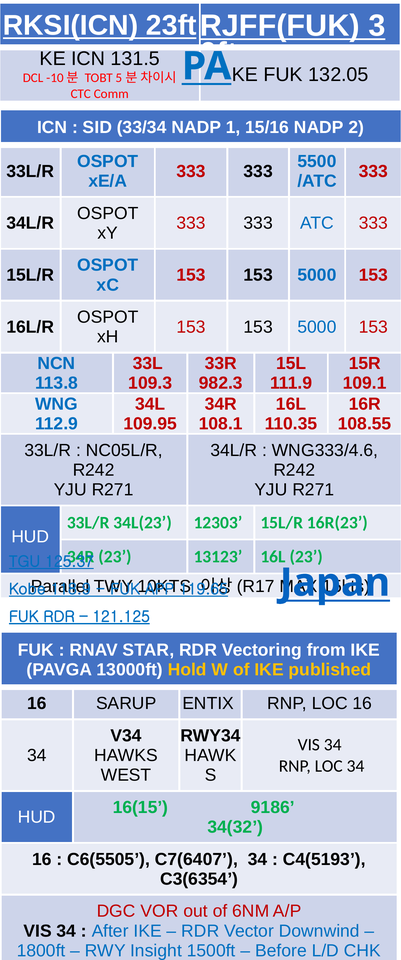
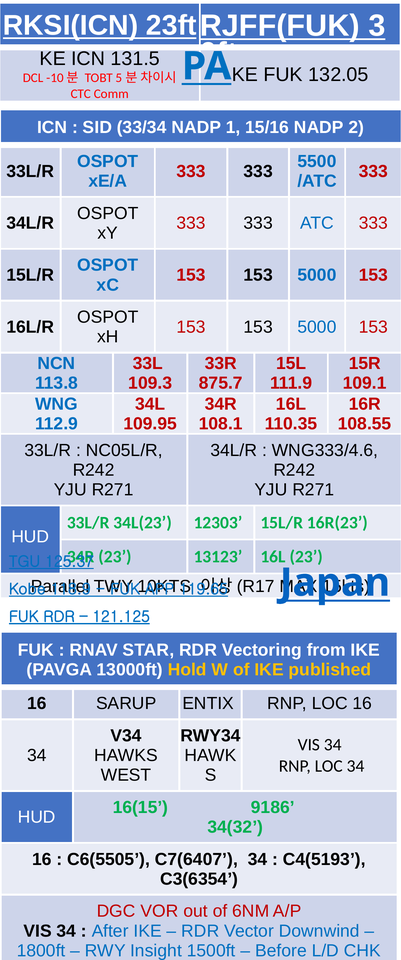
982.3: 982.3 -> 875.7
